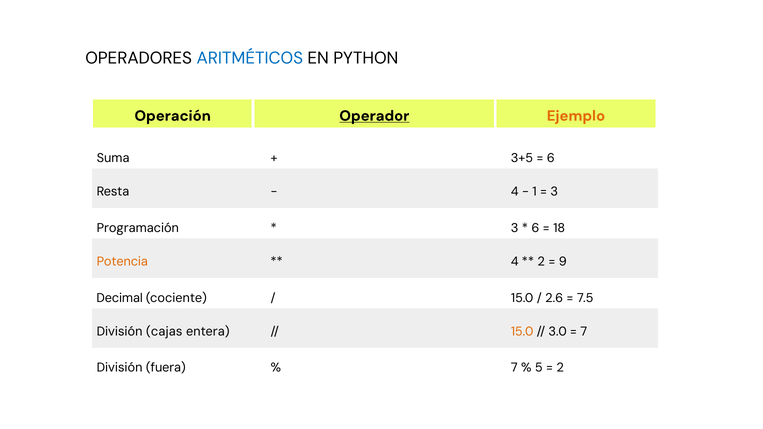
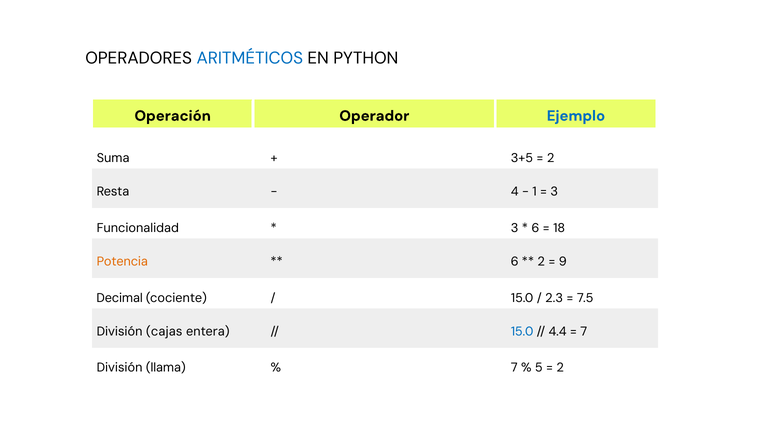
Operador underline: present -> none
Ejemplo colour: orange -> blue
6 at (551, 158): 6 -> 2
Programación: Programación -> Funcionalidad
4 at (515, 262): 4 -> 6
2.6: 2.6 -> 2.3
15.0 at (522, 332) colour: orange -> blue
3.0: 3.0 -> 4.4
fuera: fuera -> llama
